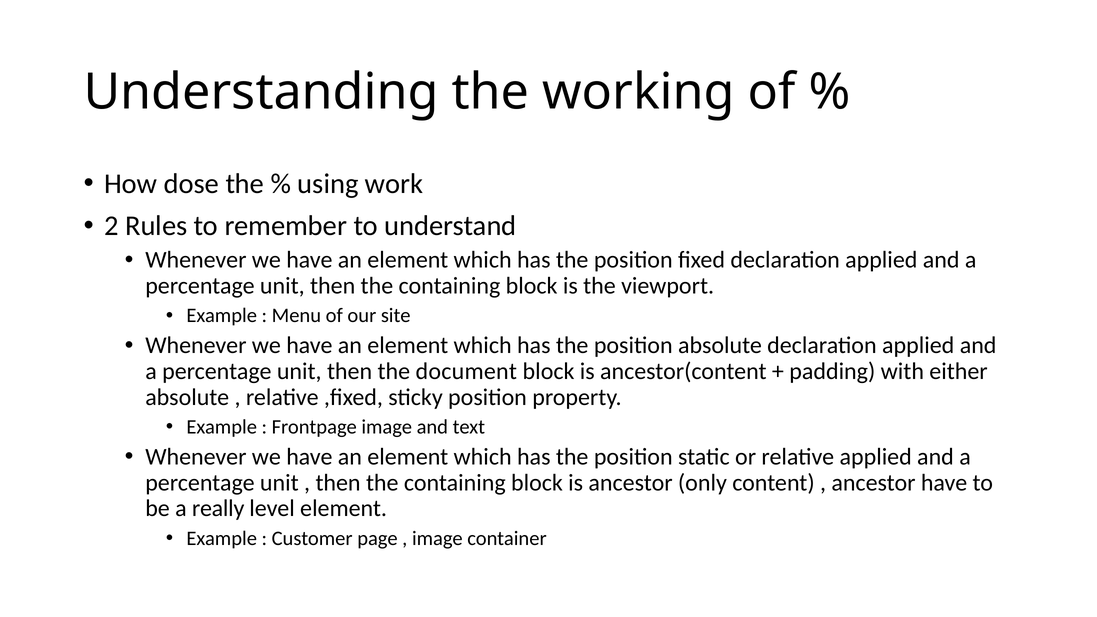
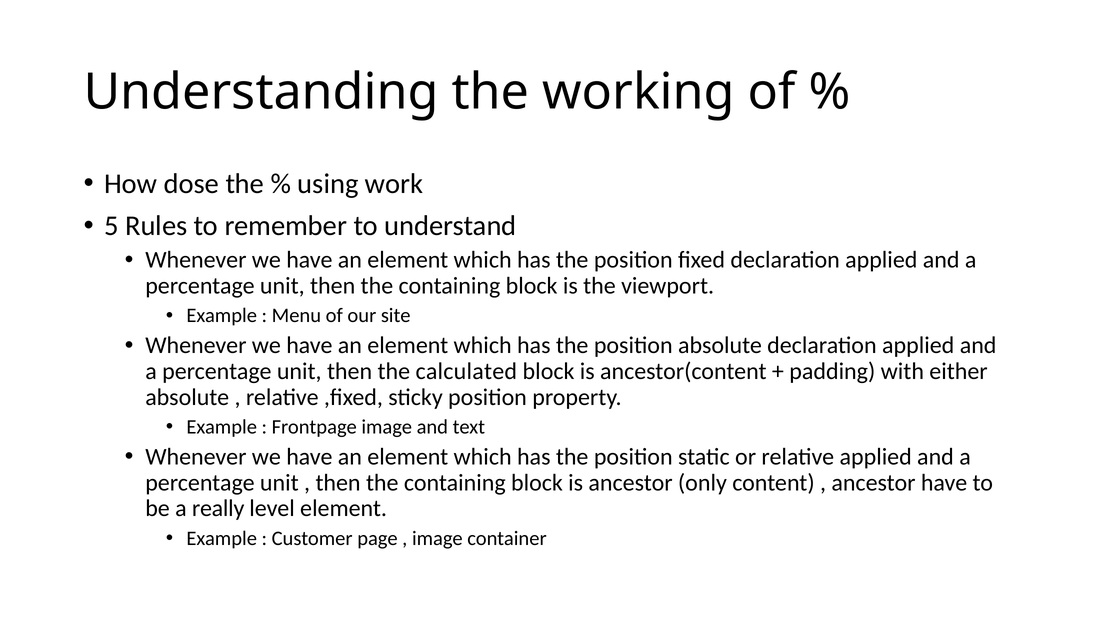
2: 2 -> 5
document: document -> calculated
